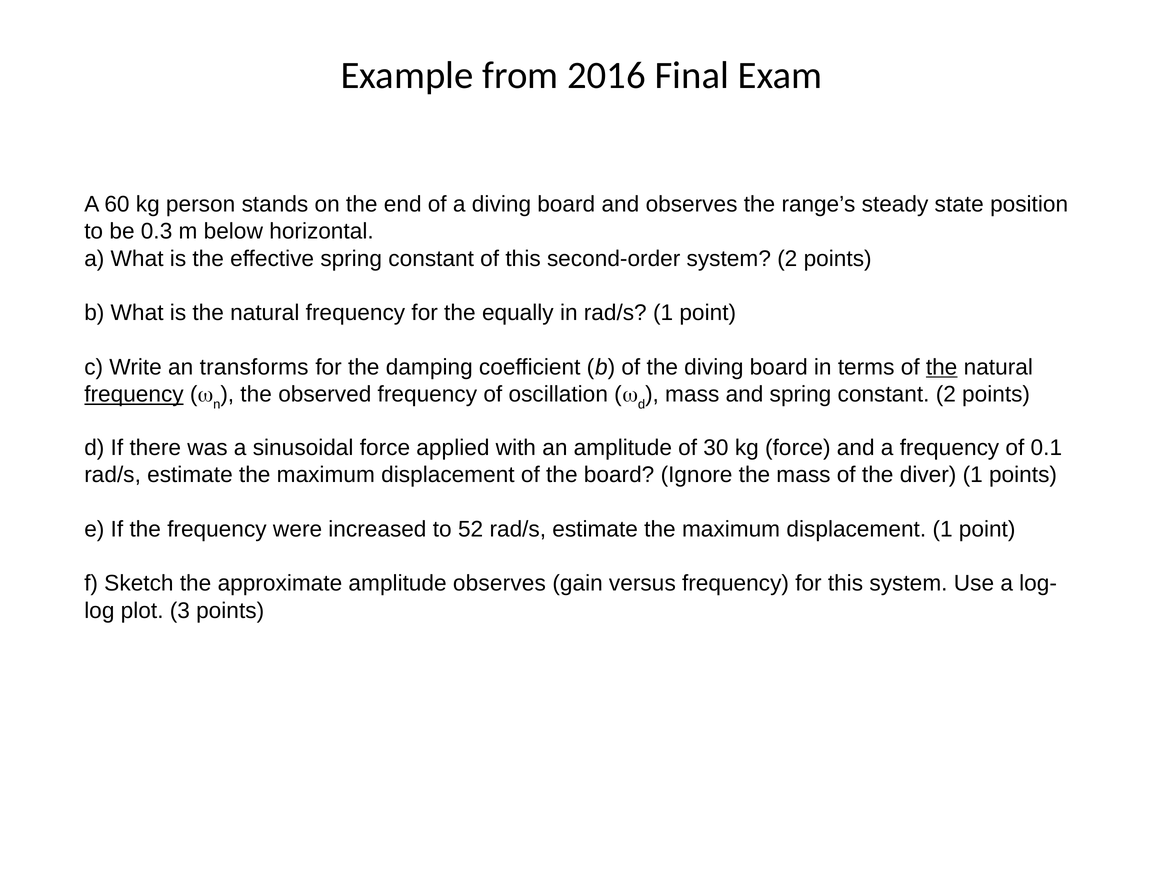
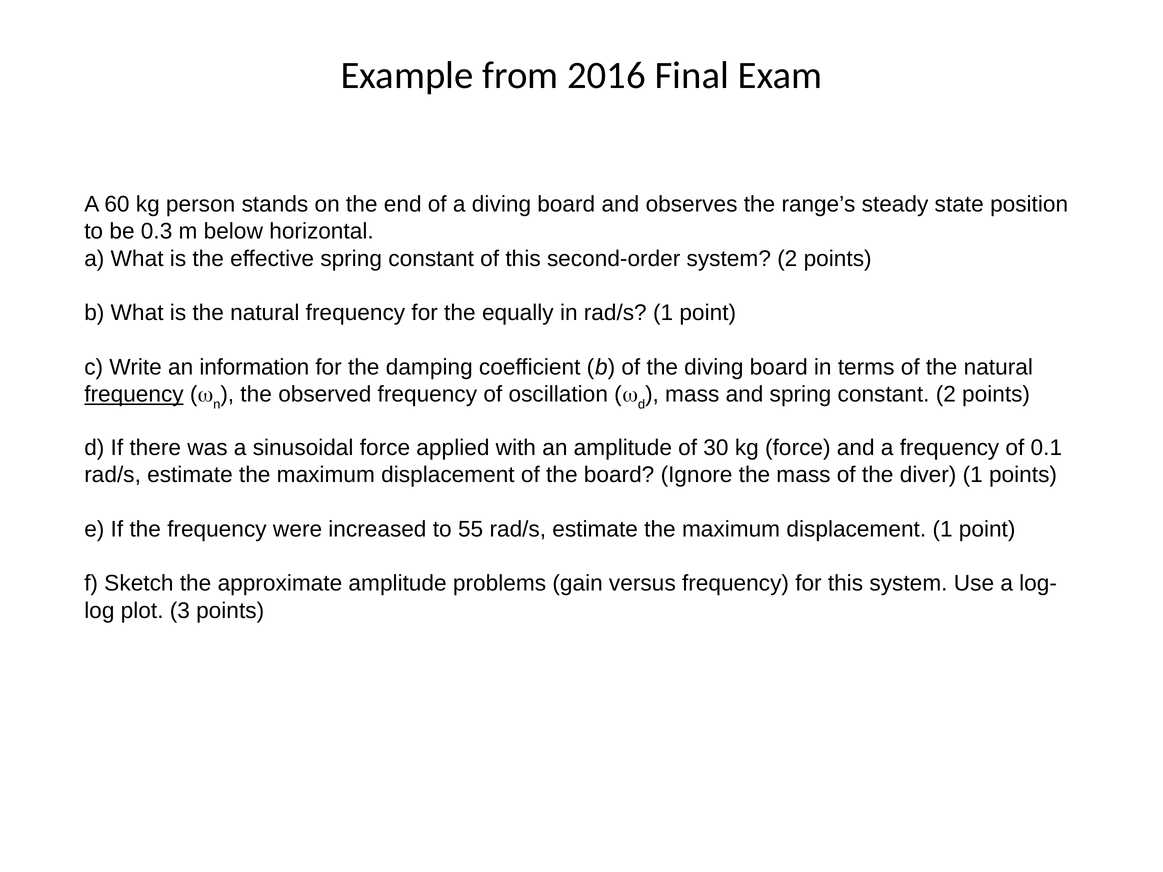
transforms: transforms -> information
the at (942, 367) underline: present -> none
52: 52 -> 55
amplitude observes: observes -> problems
